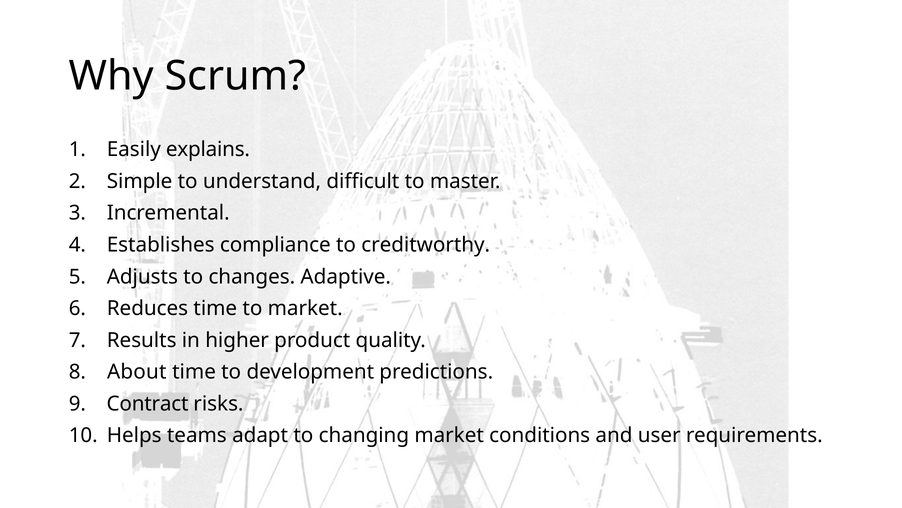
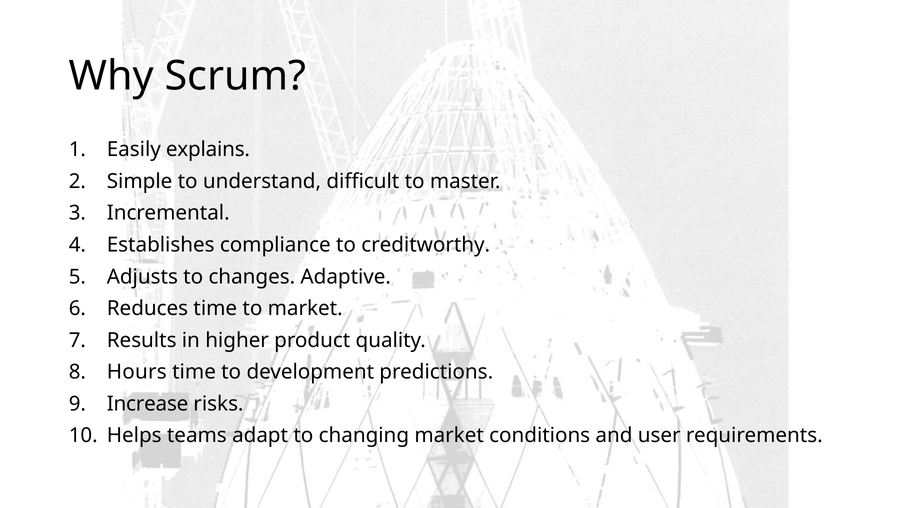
About: About -> Hours
Contract: Contract -> Increase
